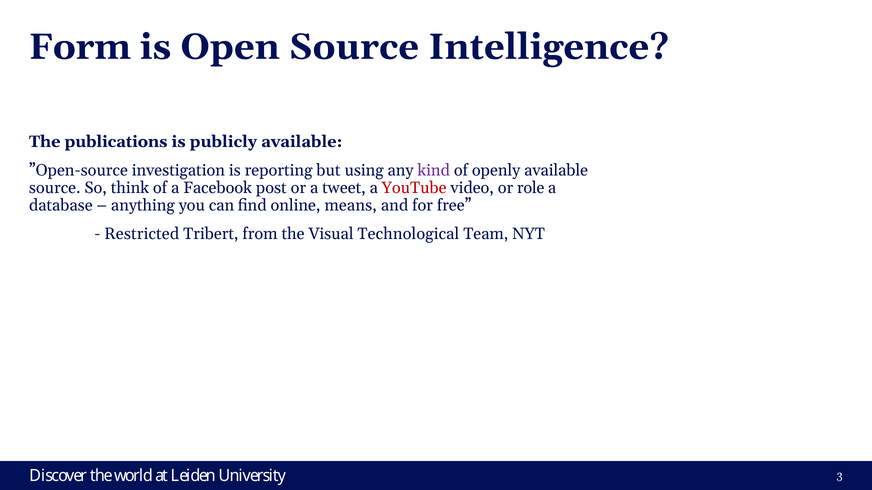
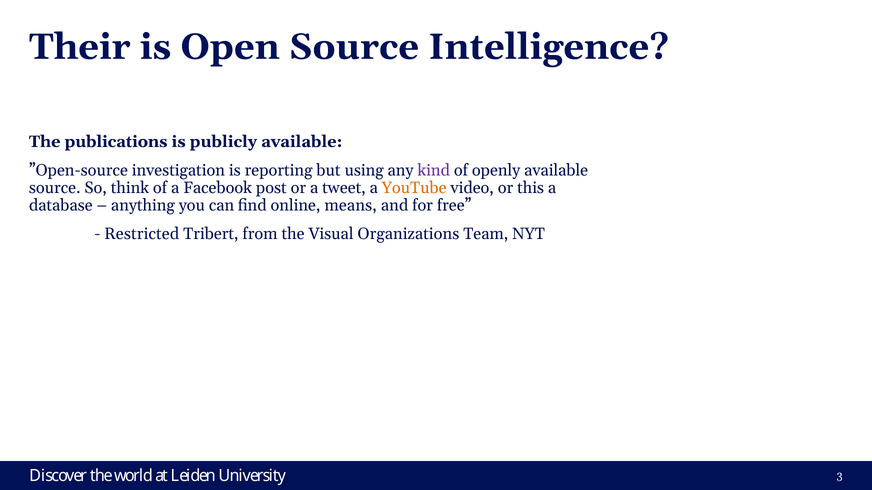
Form: Form -> Their
YouTube colour: red -> orange
role: role -> this
Technological: Technological -> Organizations
